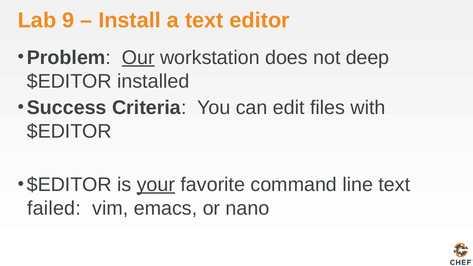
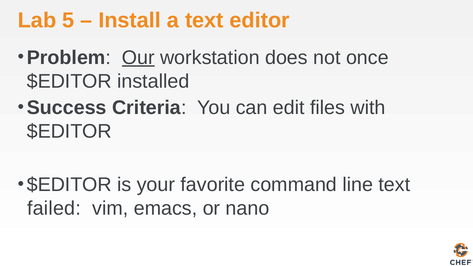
9: 9 -> 5
deep: deep -> once
your underline: present -> none
